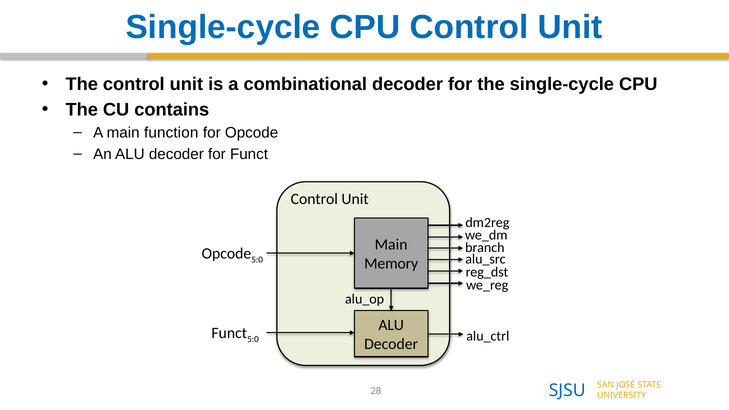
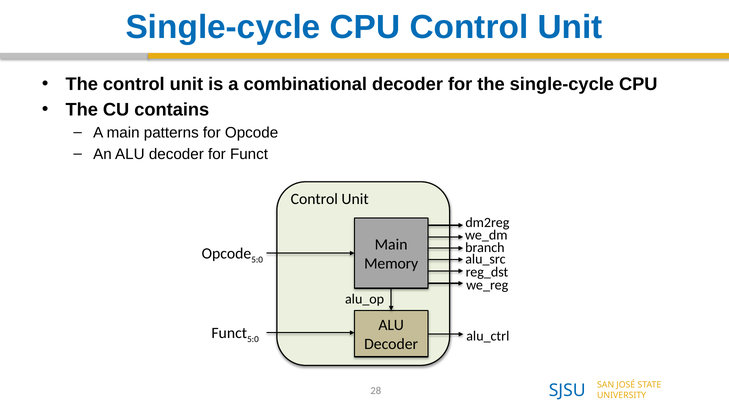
function: function -> patterns
